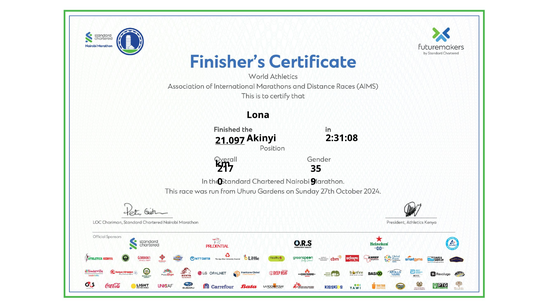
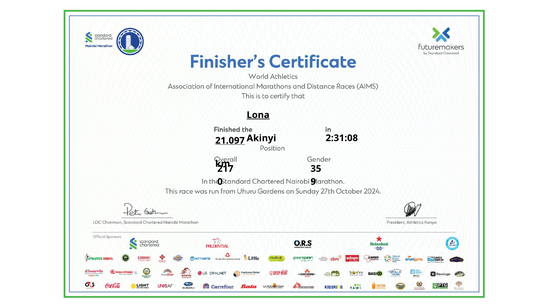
Lona underline: none -> present
